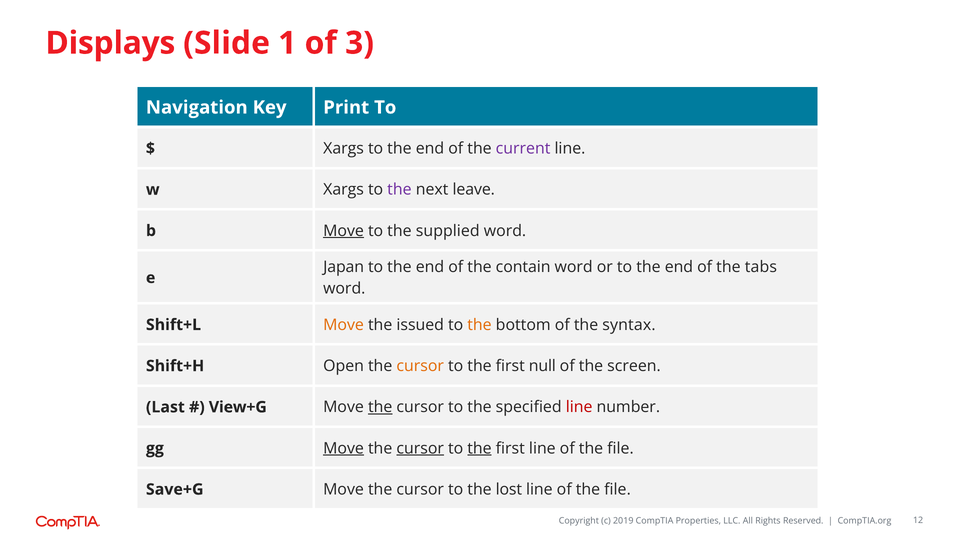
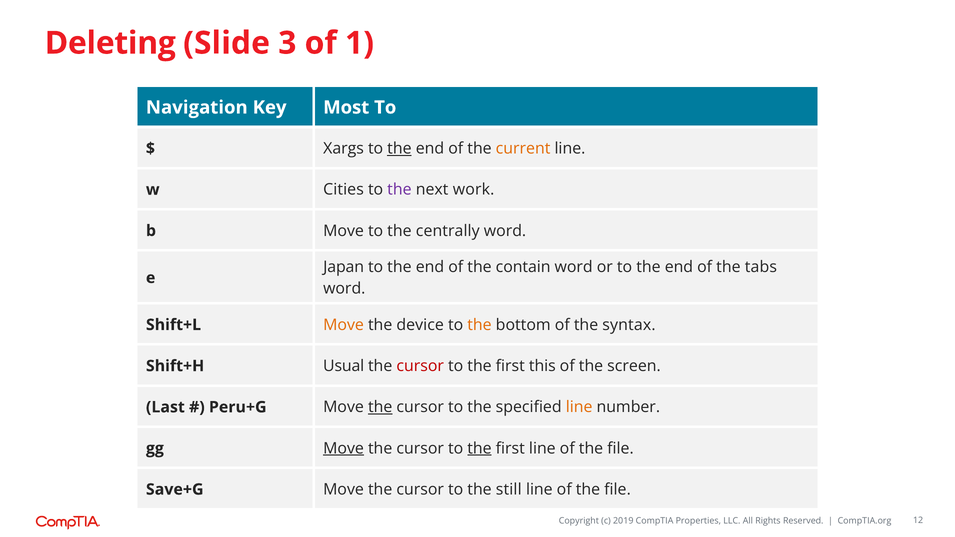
Displays: Displays -> Deleting
1: 1 -> 3
3: 3 -> 1
Print: Print -> Most
the at (399, 149) underline: none -> present
current colour: purple -> orange
w Xargs: Xargs -> Cities
leave: leave -> work
Move at (344, 231) underline: present -> none
supplied: supplied -> centrally
issued: issued -> device
Open: Open -> Usual
cursor at (420, 366) colour: orange -> red
null: null -> this
View+G: View+G -> Peru+G
line at (579, 407) colour: red -> orange
cursor at (420, 448) underline: present -> none
lost: lost -> still
